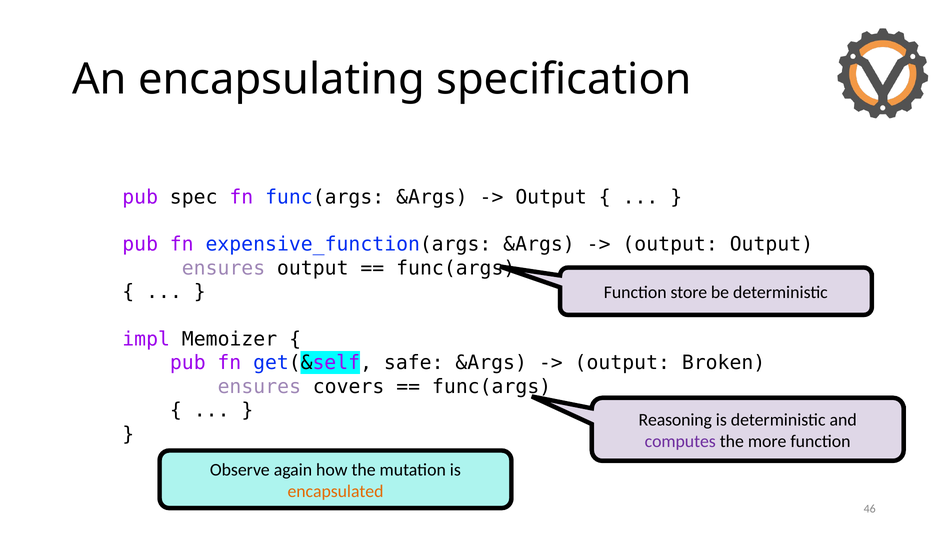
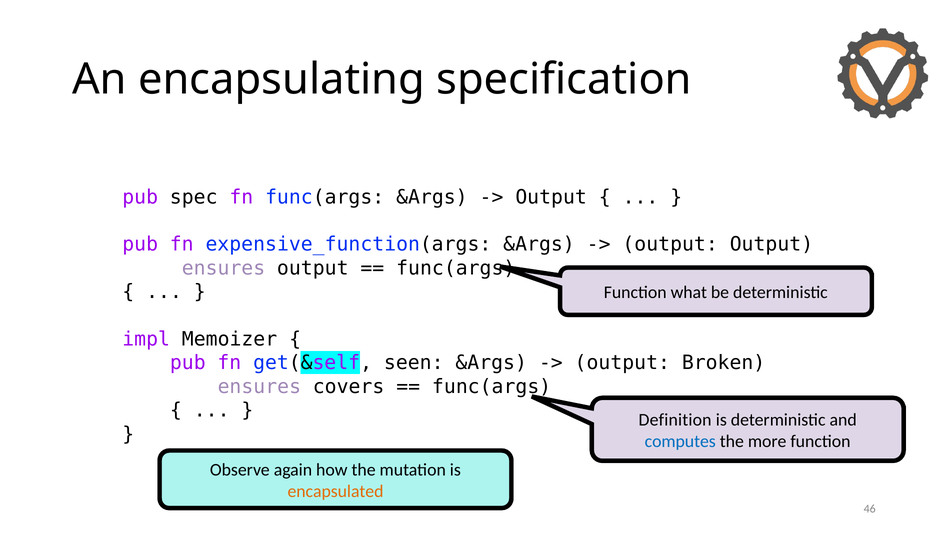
store: store -> what
safe: safe -> seen
Reasoning: Reasoning -> Definition
computes colour: purple -> blue
